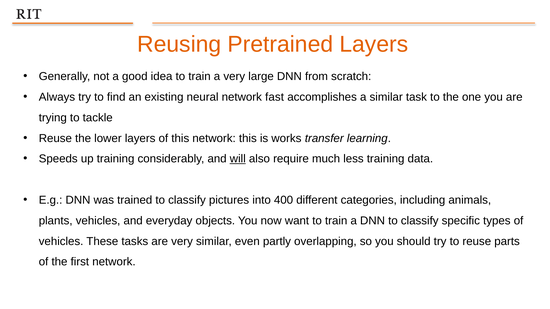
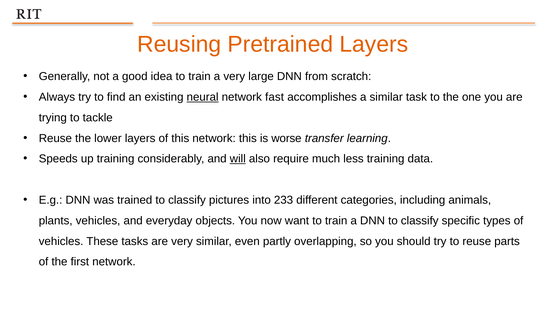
neural underline: none -> present
works: works -> worse
400: 400 -> 233
